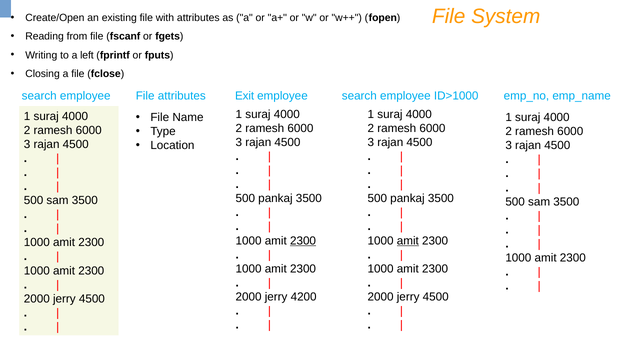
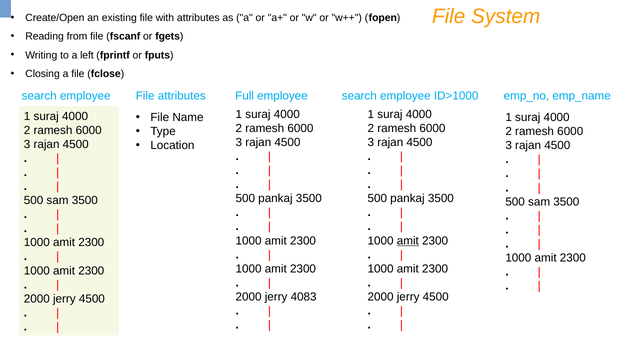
Exit: Exit -> Full
2300 at (303, 240) underline: present -> none
4200: 4200 -> 4083
